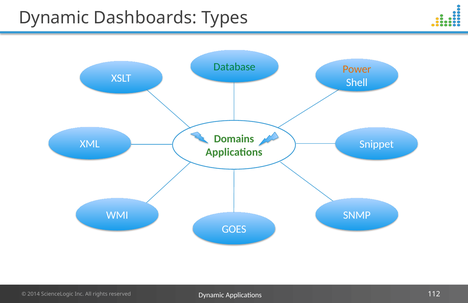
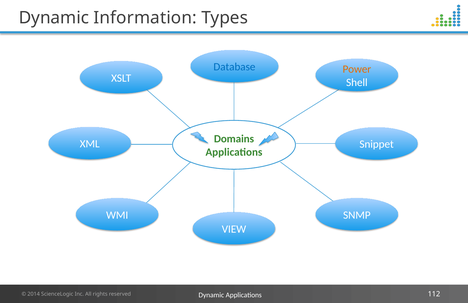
Dashboards: Dashboards -> Information
Database colour: green -> blue
GOES: GOES -> VIEW
